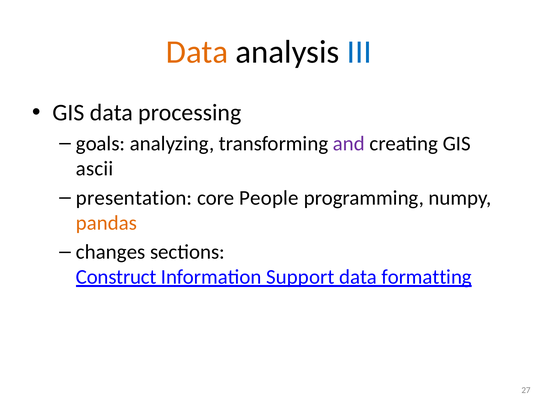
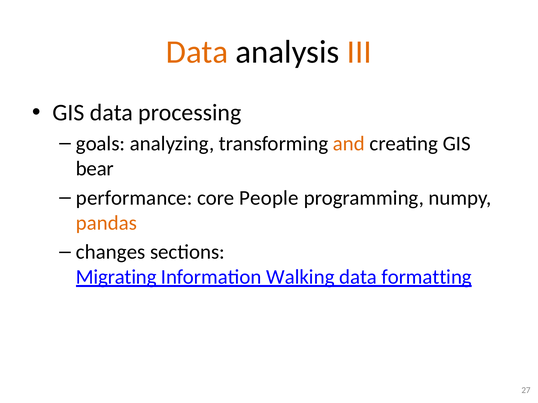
III colour: blue -> orange
and colour: purple -> orange
ascii: ascii -> bear
presentation: presentation -> performance
Construct: Construct -> Migrating
Support: Support -> Walking
